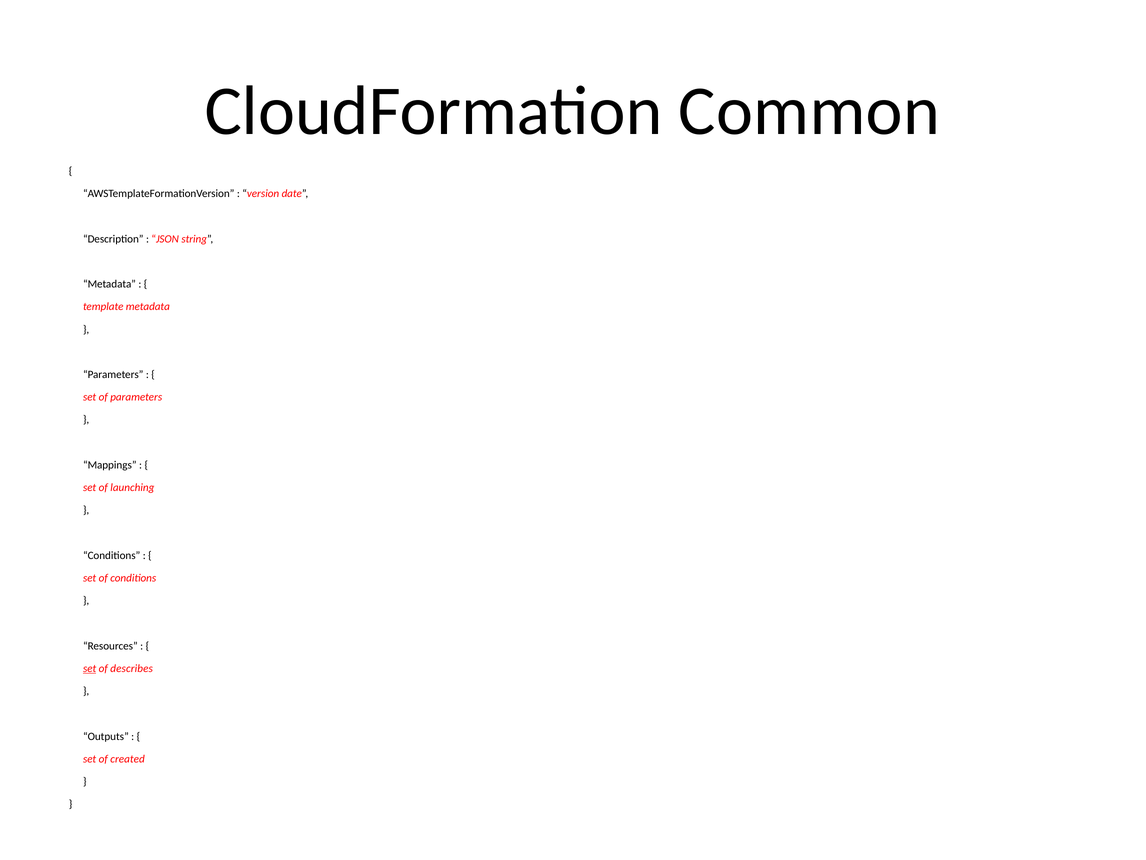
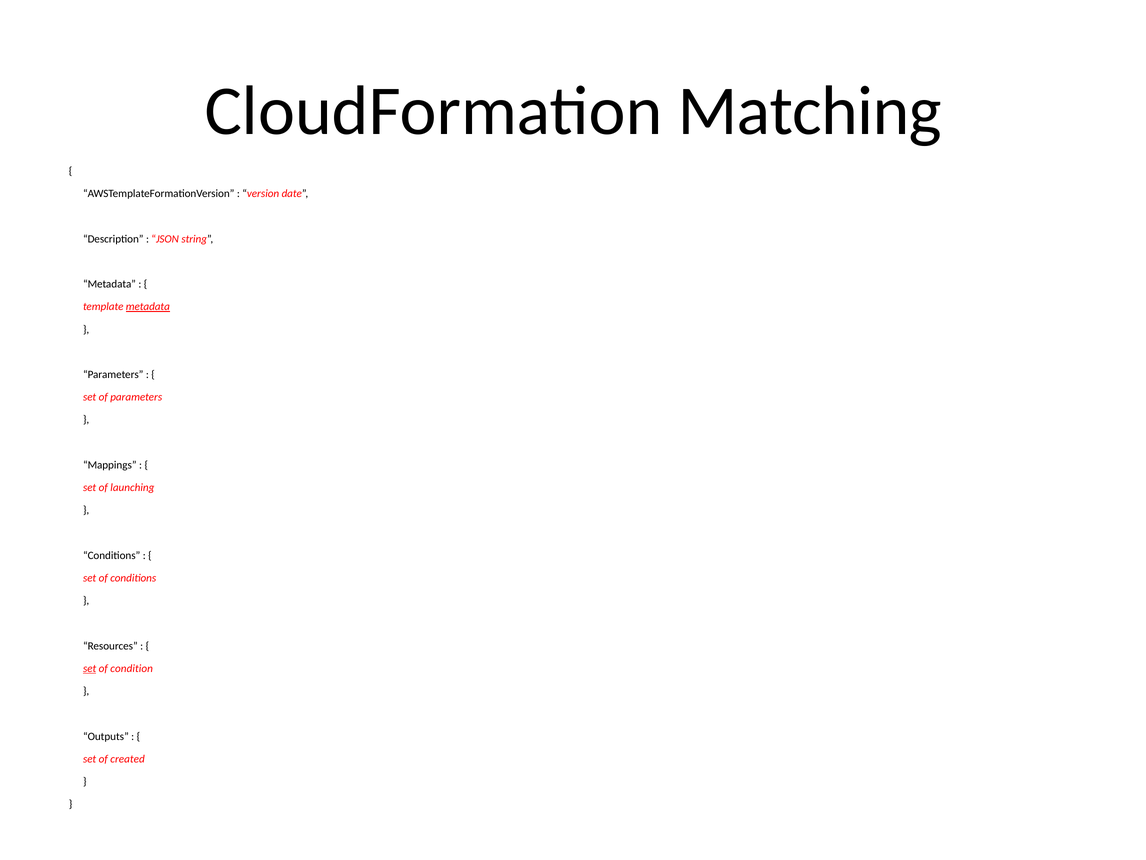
Common: Common -> Matching
metadata at (148, 307) underline: none -> present
describes: describes -> condition
